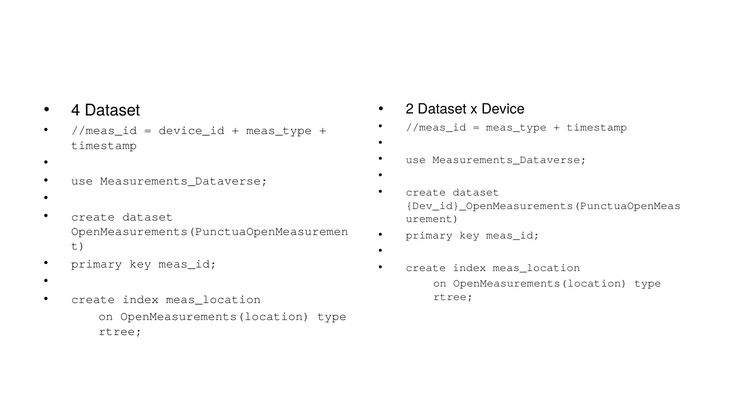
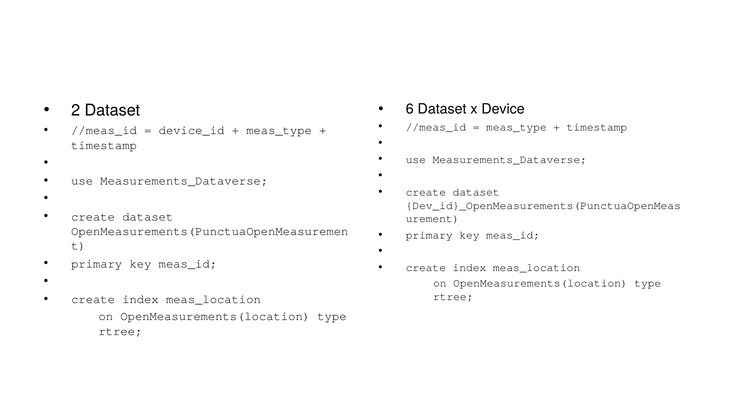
2: 2 -> 6
4: 4 -> 2
